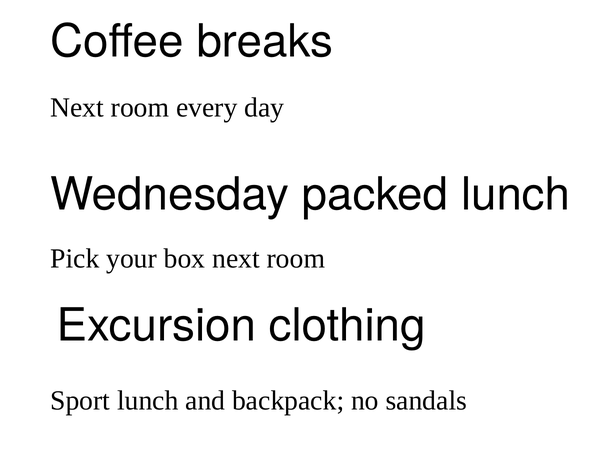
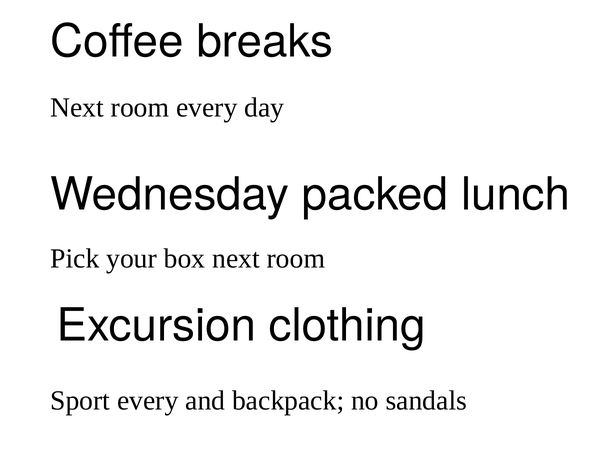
Sport lunch: lunch -> every
